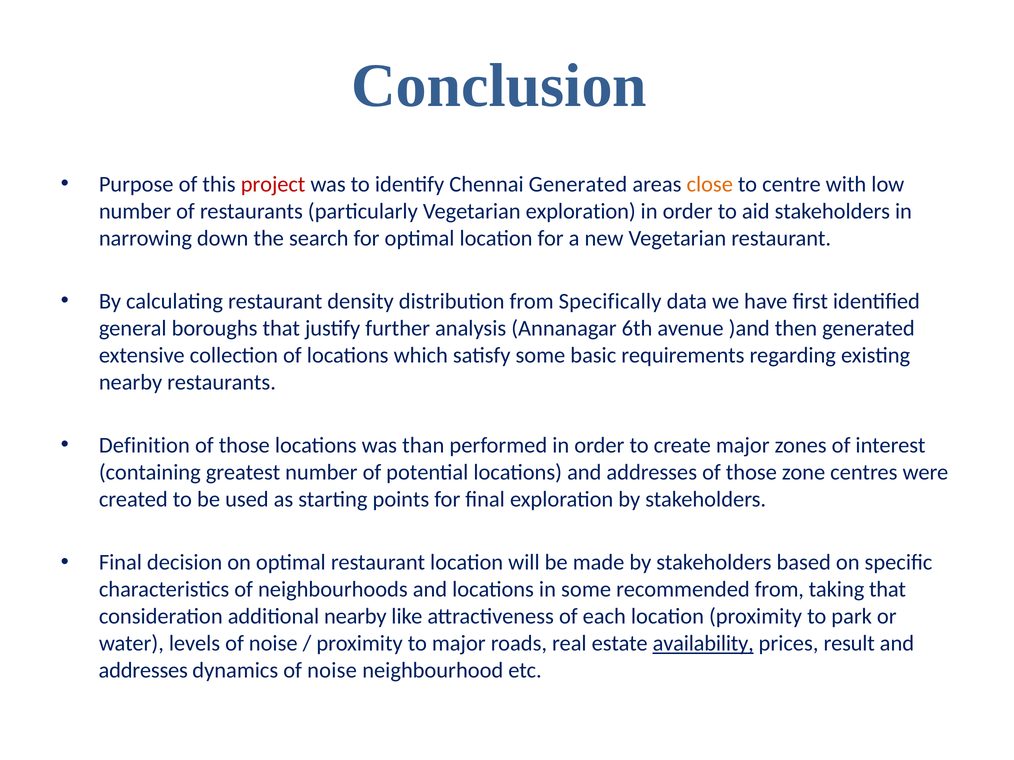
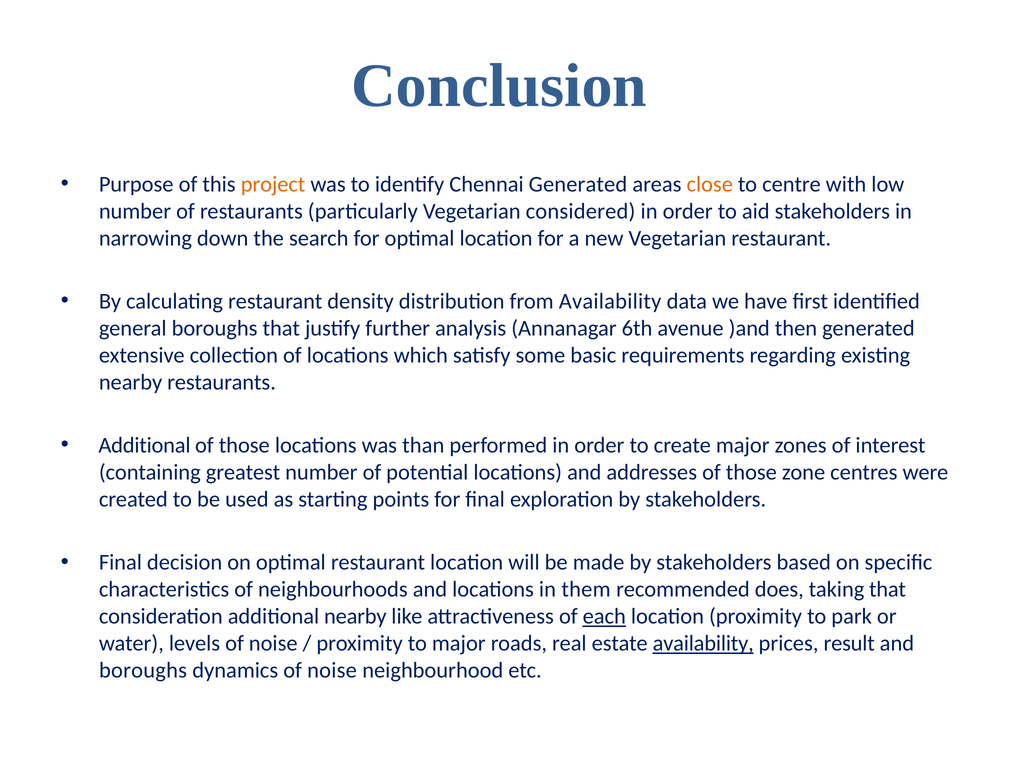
project colour: red -> orange
Vegetarian exploration: exploration -> considered
from Specifically: Specifically -> Availability
Definition at (144, 446): Definition -> Additional
in some: some -> them
recommended from: from -> does
each underline: none -> present
addresses at (143, 671): addresses -> boroughs
